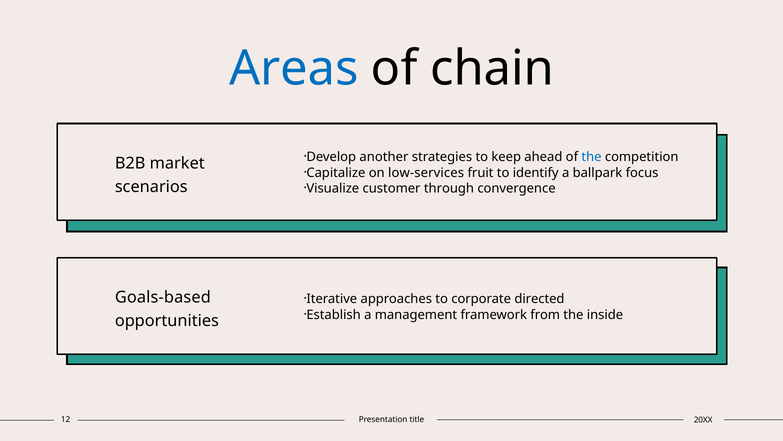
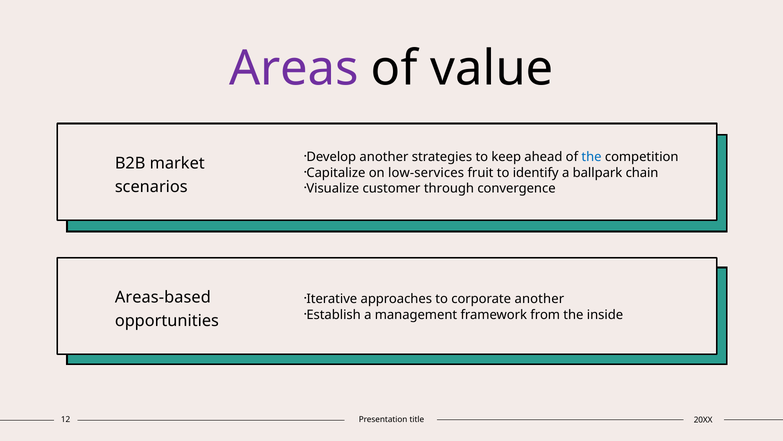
Areas colour: blue -> purple
chain: chain -> value
focus: focus -> chain
Goals-based: Goals-based -> Areas-based
corporate directed: directed -> another
